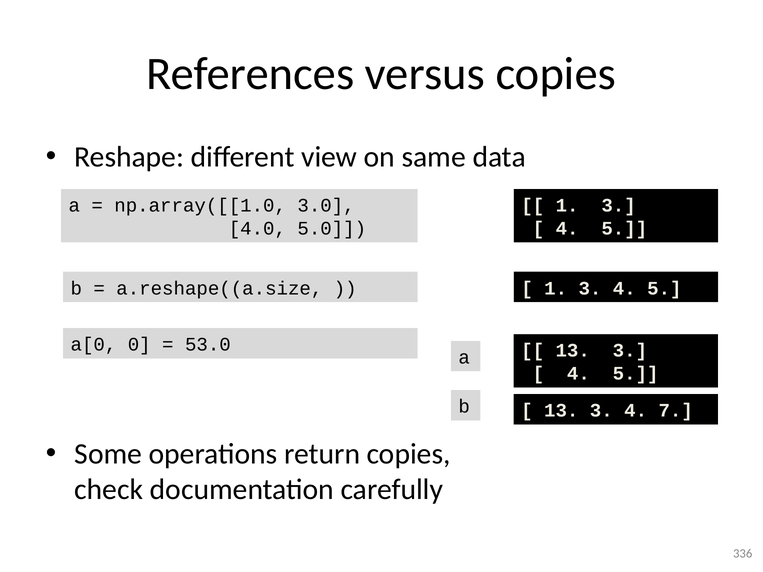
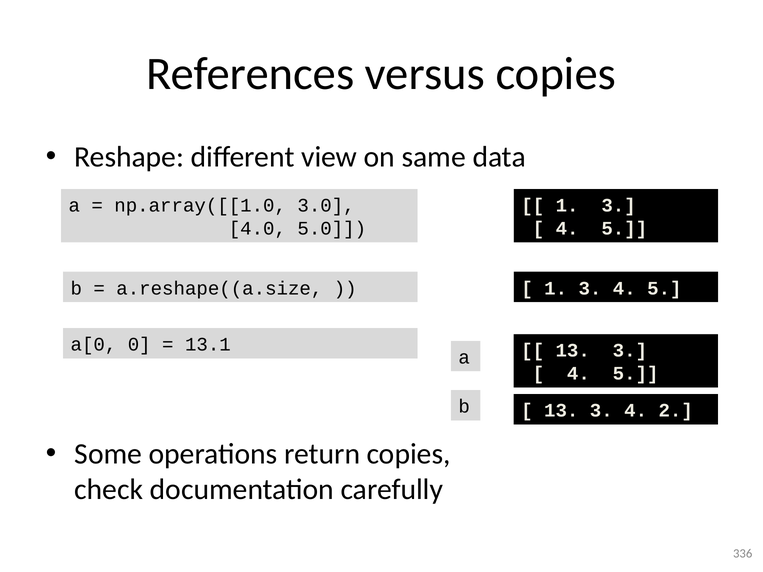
53.0: 53.0 -> 13.1
7: 7 -> 2
